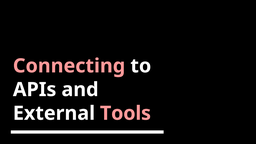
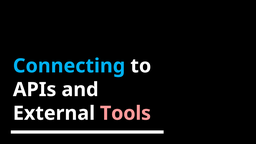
Connecting colour: pink -> light blue
